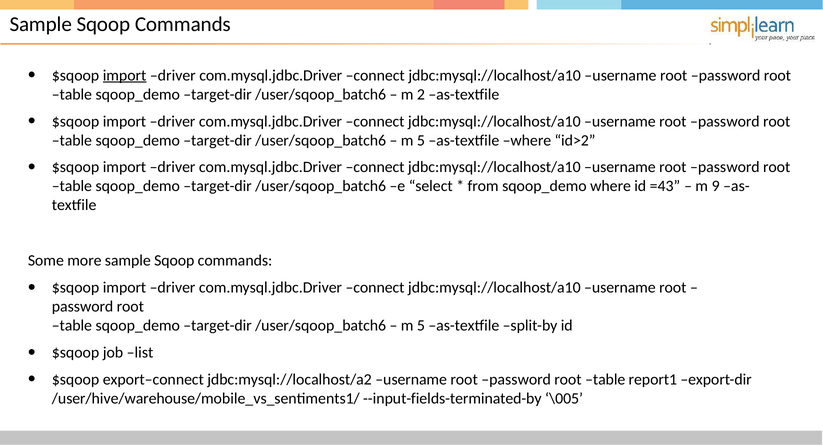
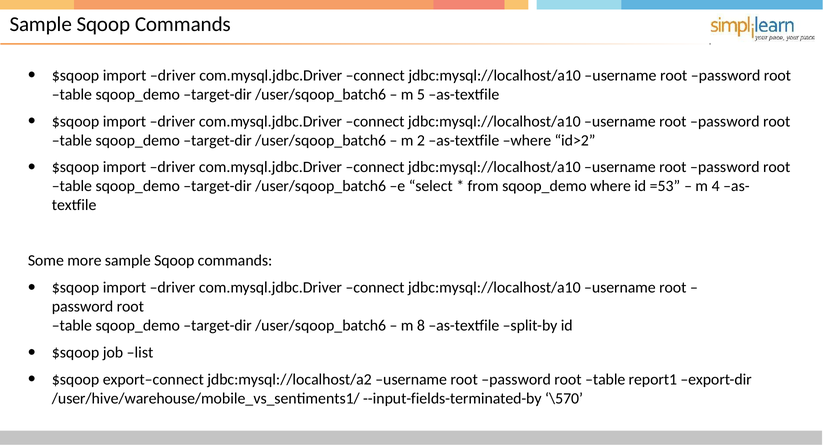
import at (125, 75) underline: present -> none
2: 2 -> 5
5 at (421, 140): 5 -> 2
=43: =43 -> =53
9: 9 -> 4
5 at (421, 326): 5 -> 8
\005: \005 -> \570
